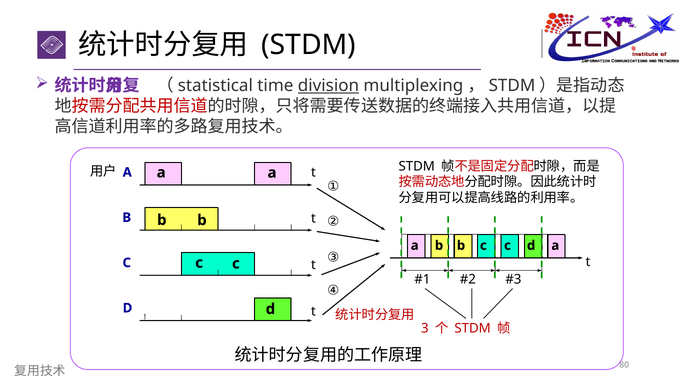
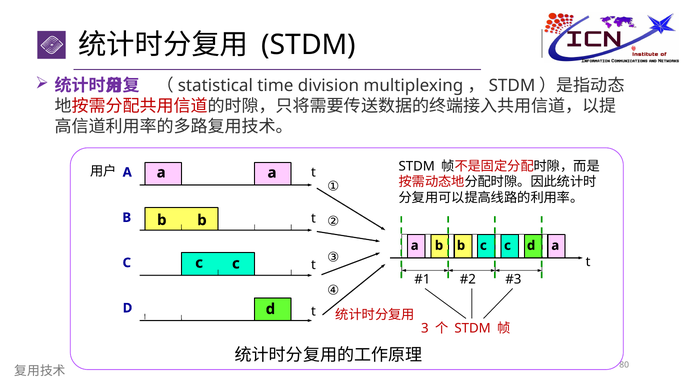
division underline: present -> none
